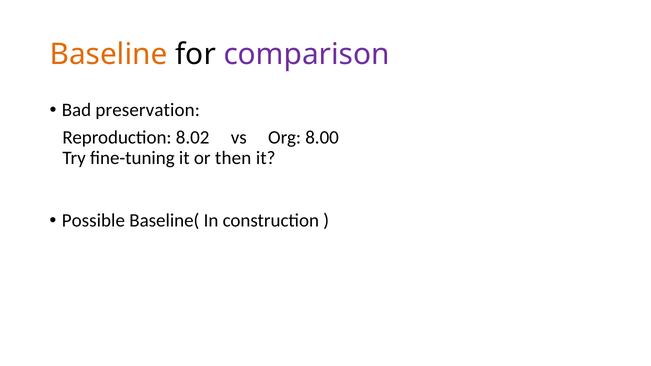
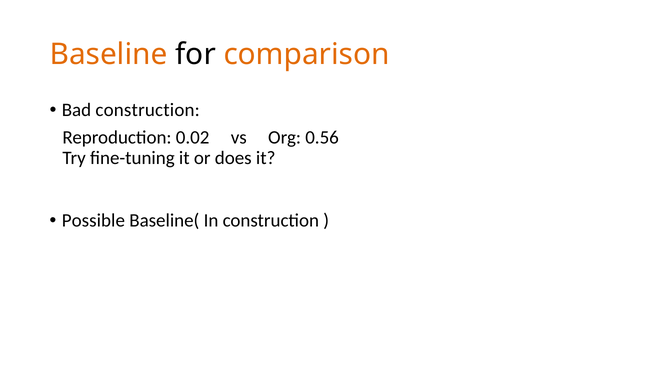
comparison colour: purple -> orange
Bad preservation: preservation -> construction
8.02: 8.02 -> 0.02
8.00: 8.00 -> 0.56
then: then -> does
